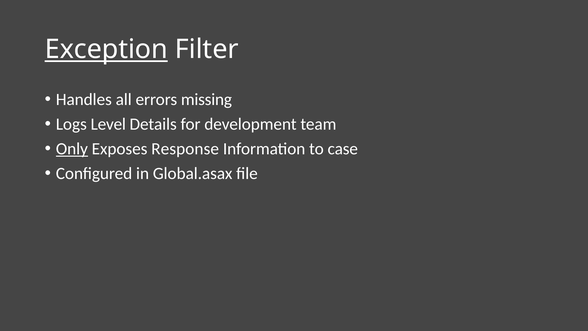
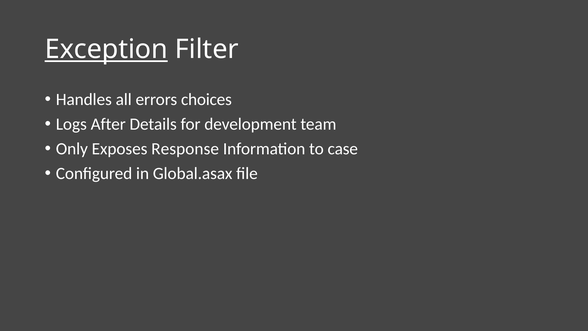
missing: missing -> choices
Level: Level -> After
Only underline: present -> none
